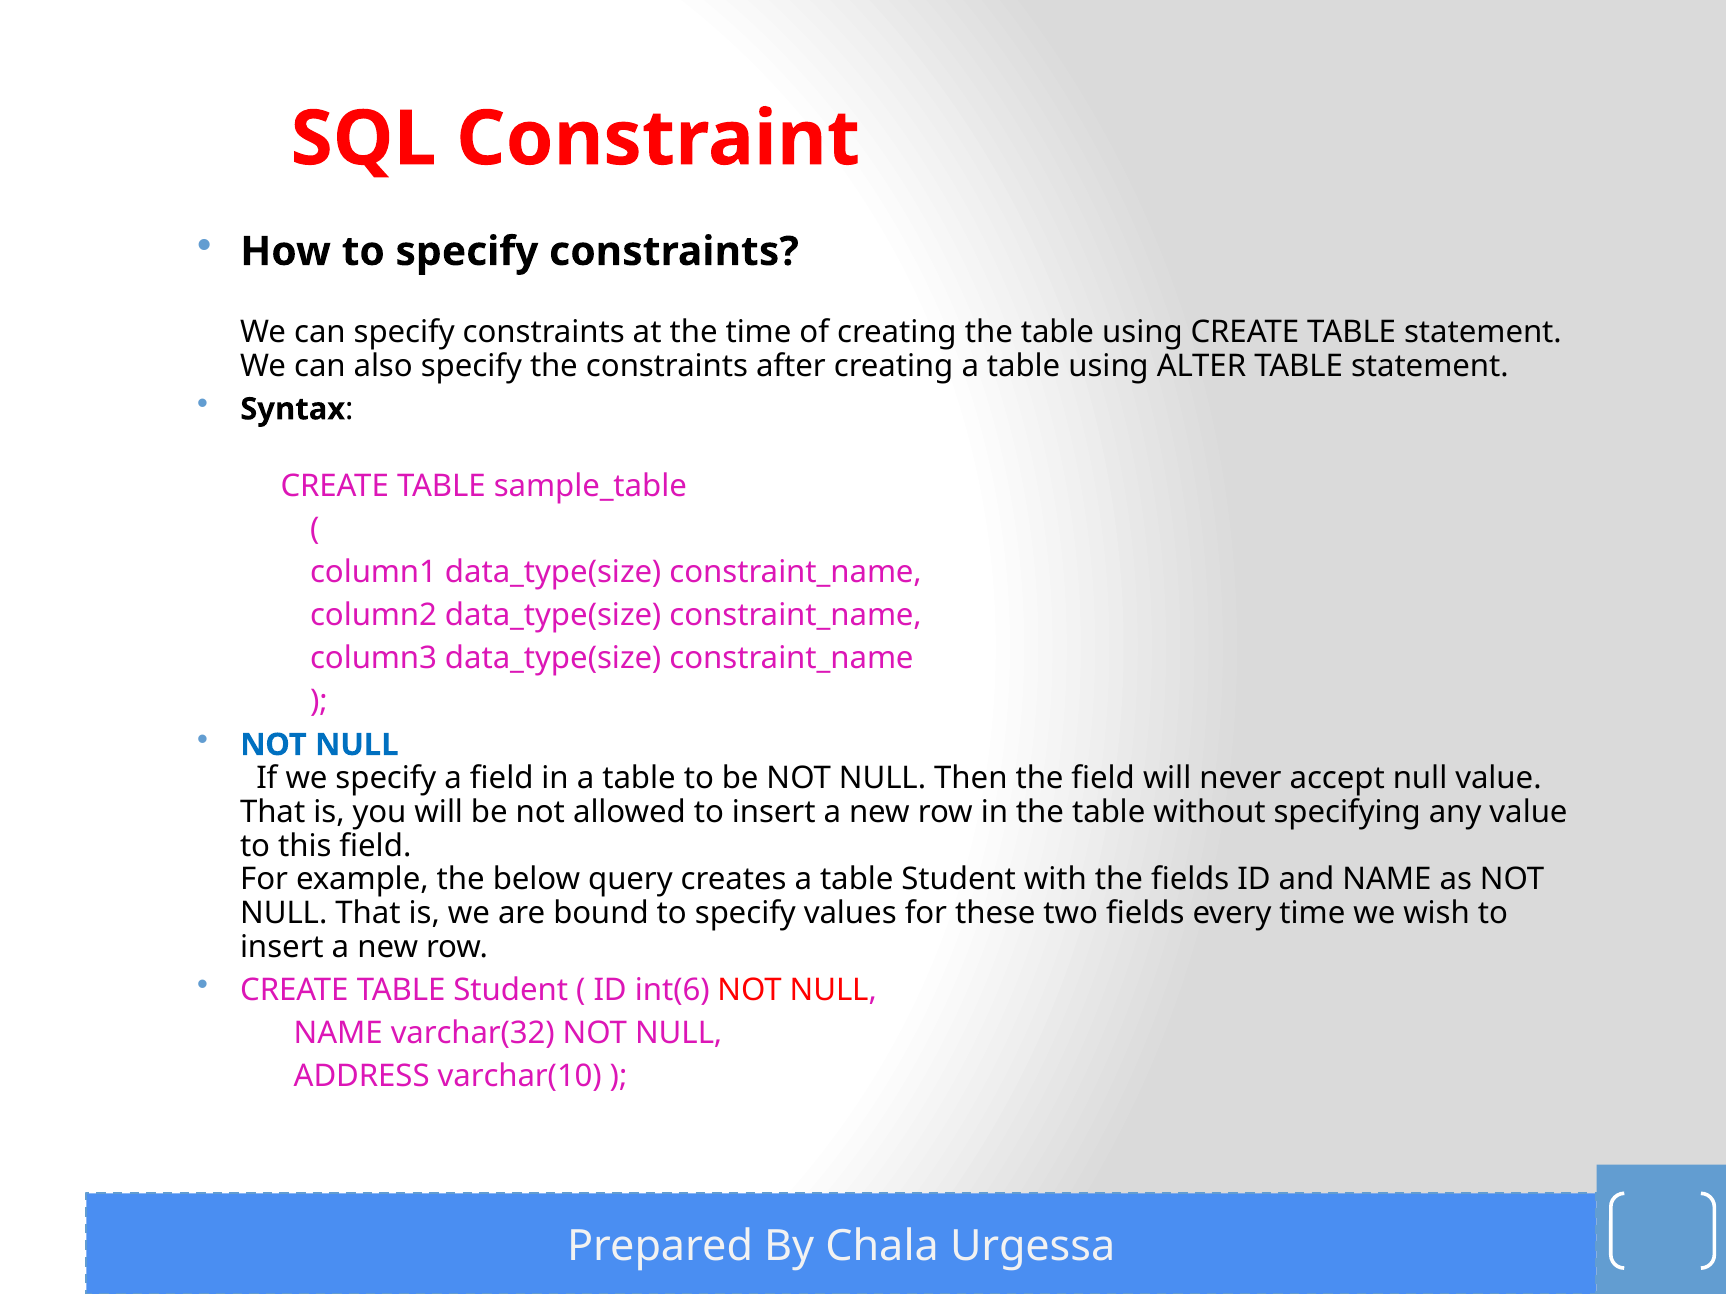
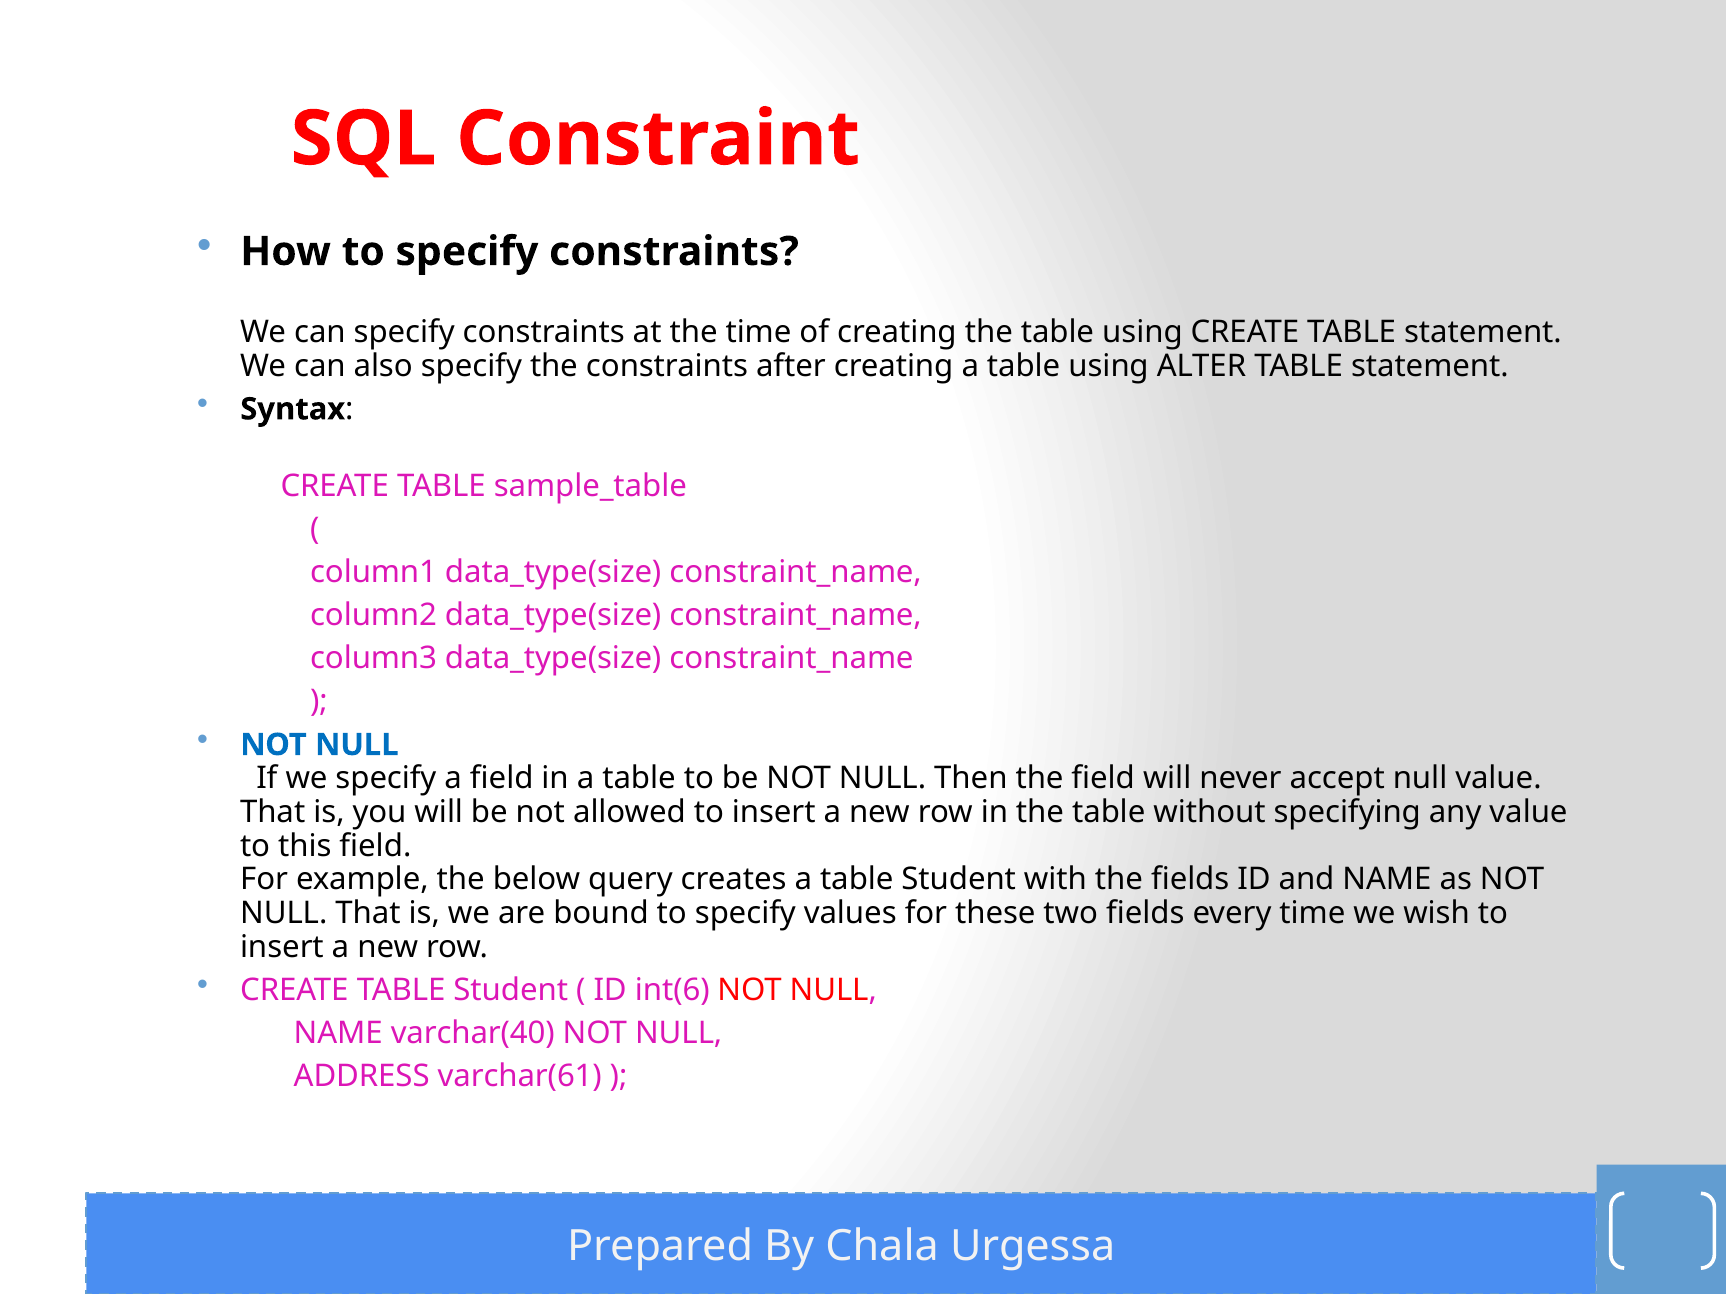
varchar(32: varchar(32 -> varchar(40
varchar(10: varchar(10 -> varchar(61
